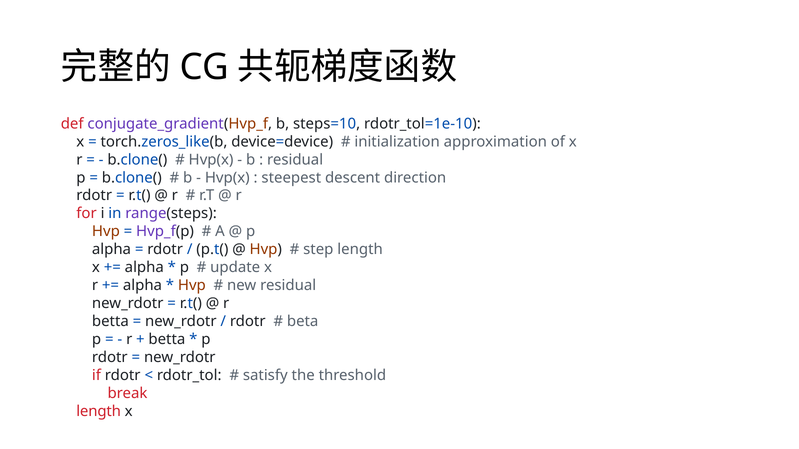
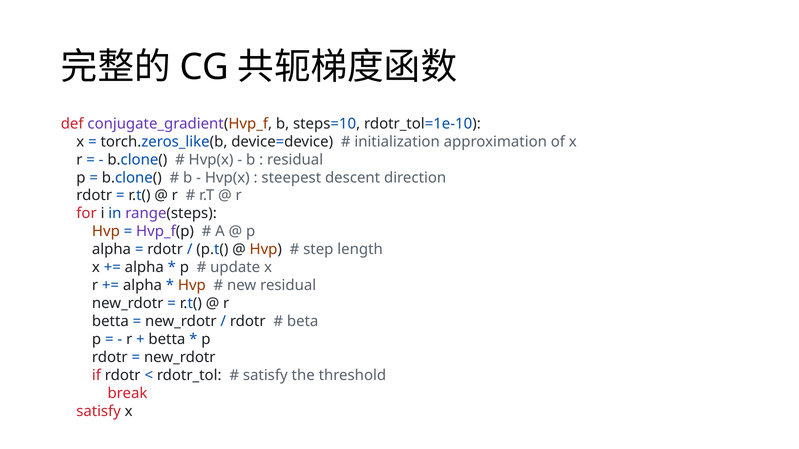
length at (99, 411): length -> satisfy
